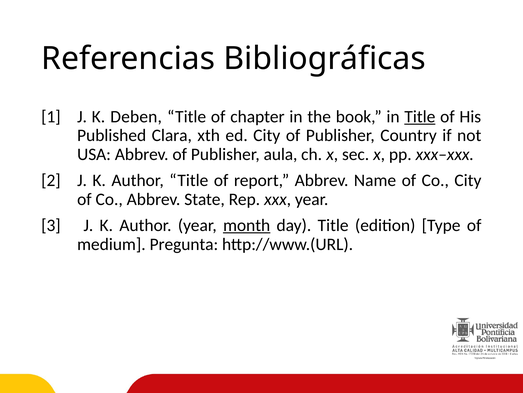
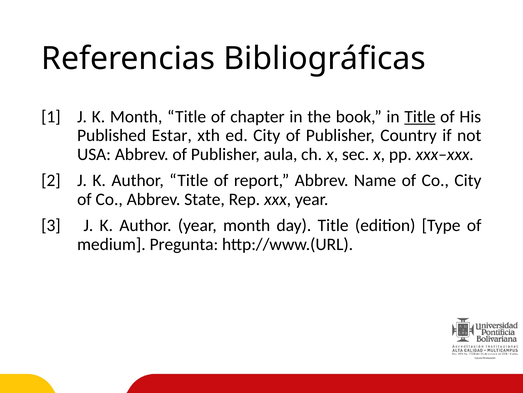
K Deben: Deben -> Month
Clara: Clara -> Estar
month at (247, 225) underline: present -> none
